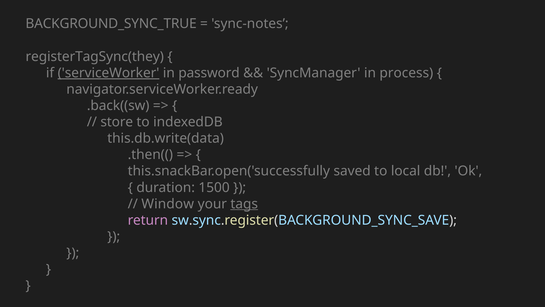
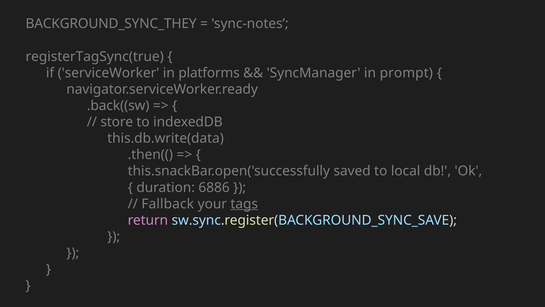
BACKGROUND_SYNC_TRUE: BACKGROUND_SYNC_TRUE -> BACKGROUND_SYNC_THEY
registerTagSync(they: registerTagSync(they -> registerTagSync(true
serviceWorker underline: present -> none
password: password -> platforms
process: process -> prompt
1500: 1500 -> 6886
Window: Window -> Fallback
